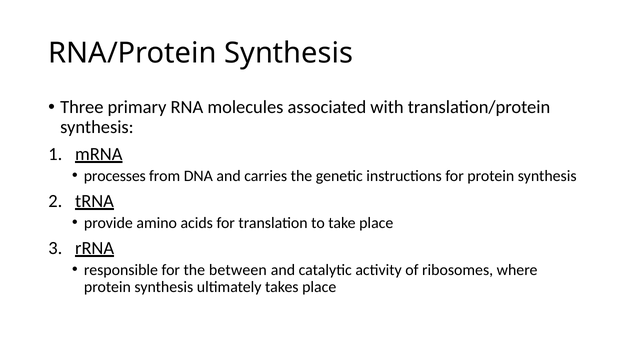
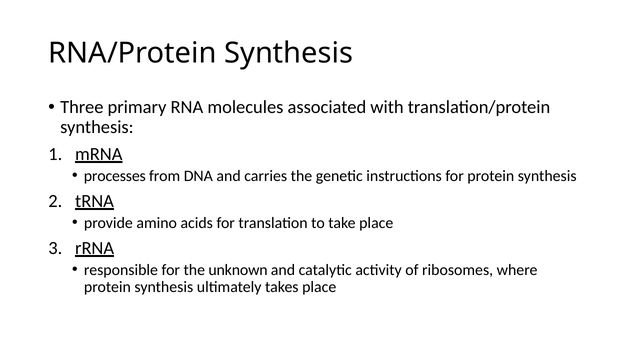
between: between -> unknown
